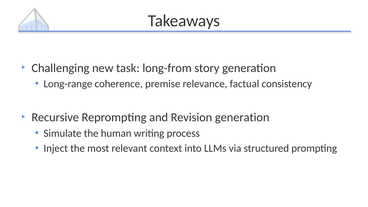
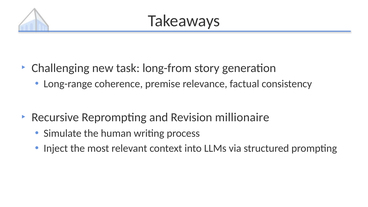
Revision generation: generation -> millionaire
